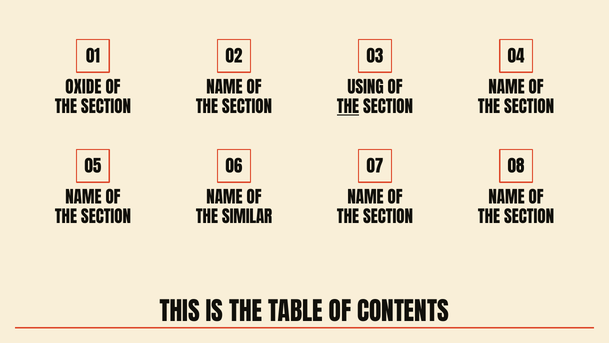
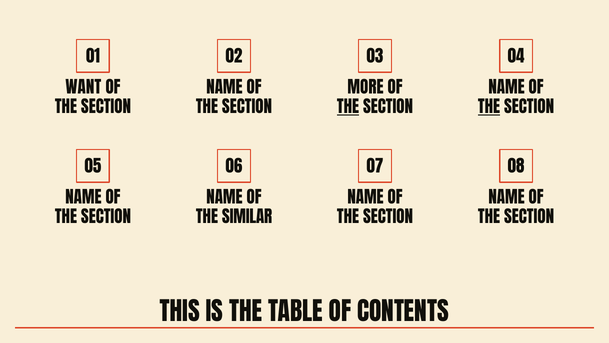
OXIDE: OXIDE -> WANT
USING: USING -> MORE
THE at (489, 108) underline: none -> present
